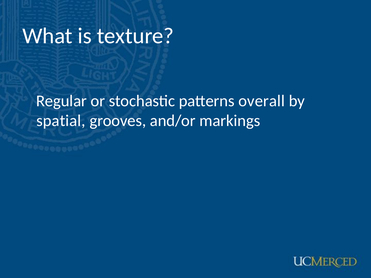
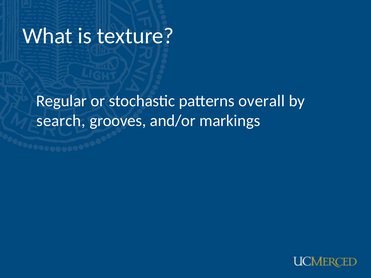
spatial: spatial -> search
